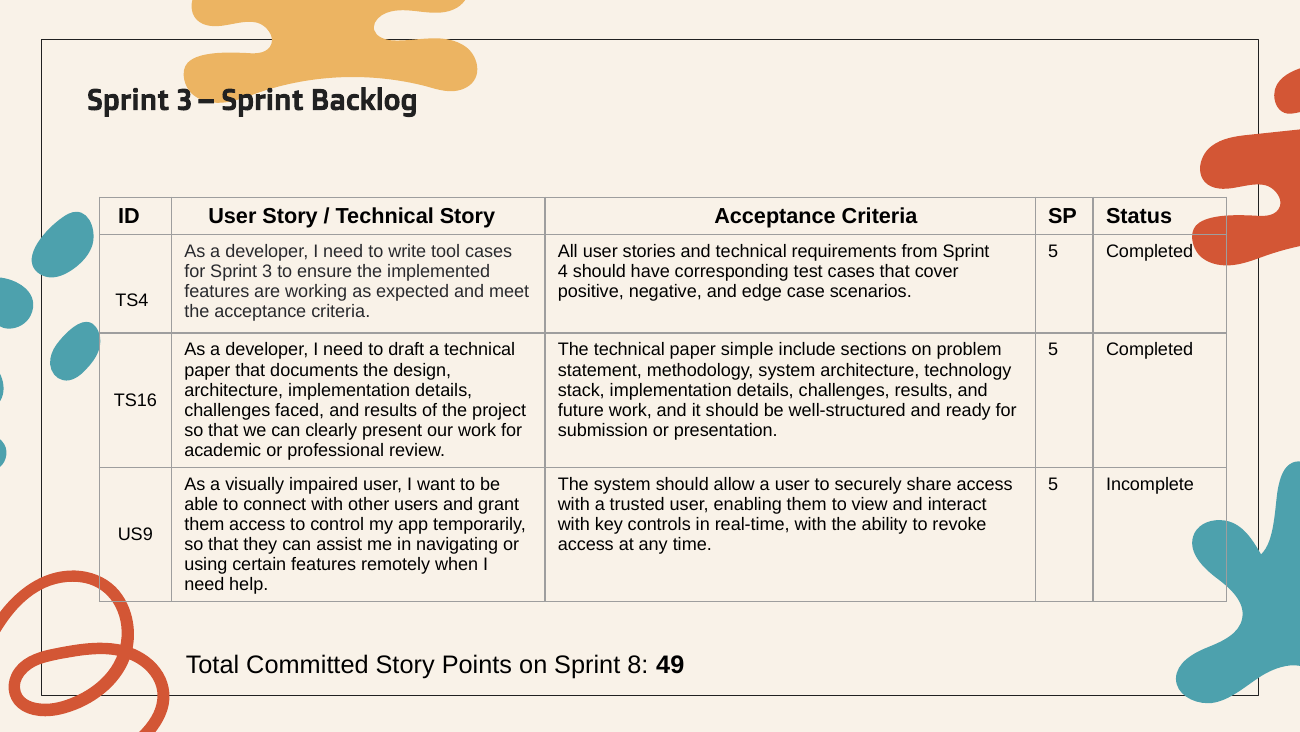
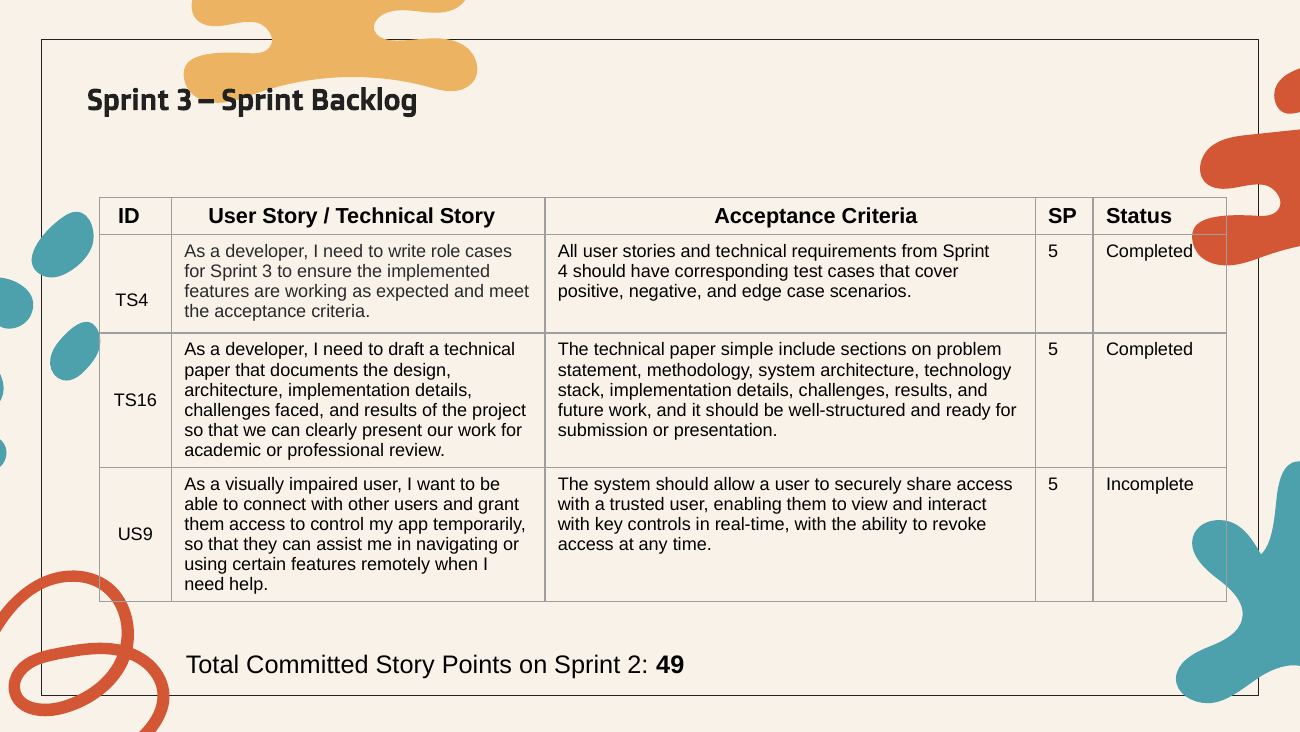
tool: tool -> role
8: 8 -> 2
